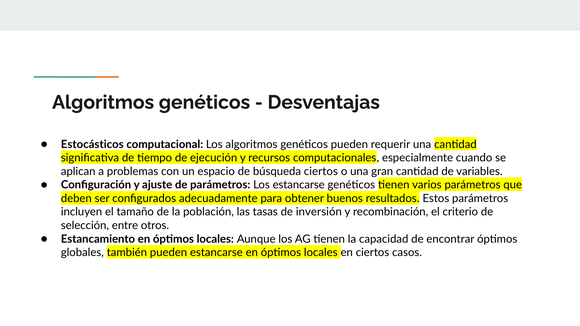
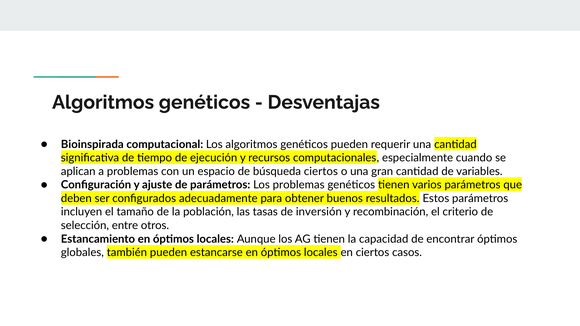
Estocásticos: Estocásticos -> Bioinspirada
Los estancarse: estancarse -> problemas
